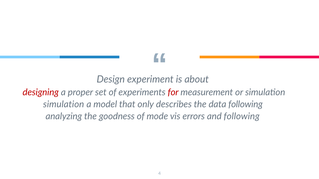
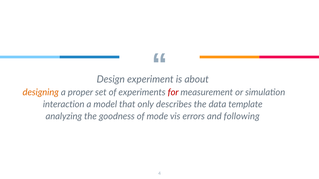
designing colour: red -> orange
simulation at (64, 105): simulation -> interaction
data following: following -> template
